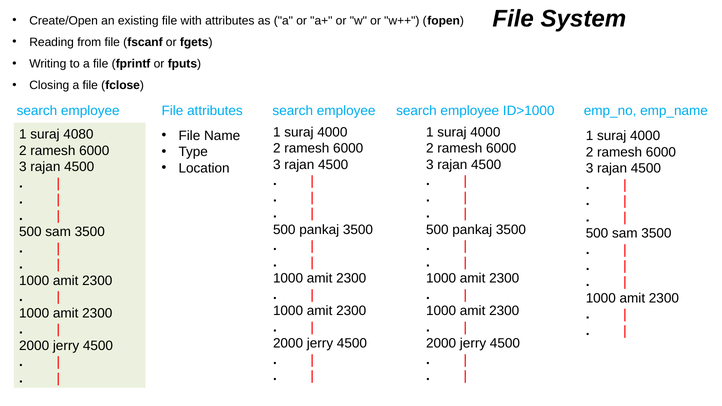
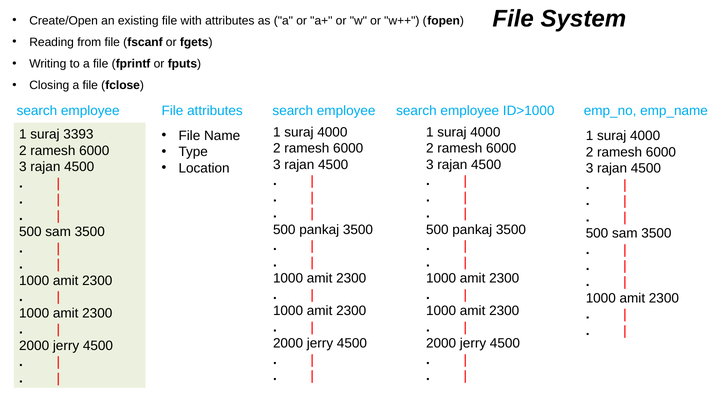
4080: 4080 -> 3393
